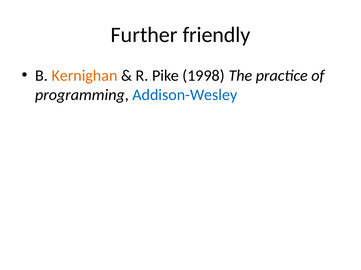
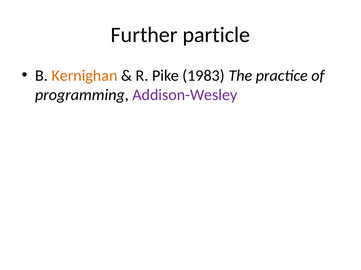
friendly: friendly -> particle
1998: 1998 -> 1983
Addison-Wesley colour: blue -> purple
